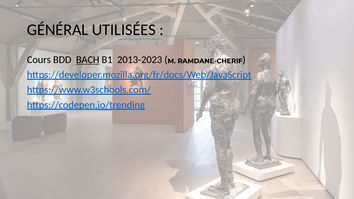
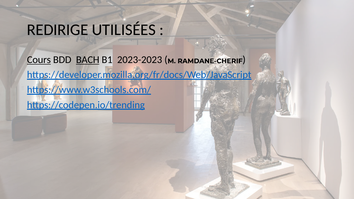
GÉNÉRAL: GÉNÉRAL -> REDIRIGE
Cours underline: none -> present
2013-2023: 2013-2023 -> 2023-2023
